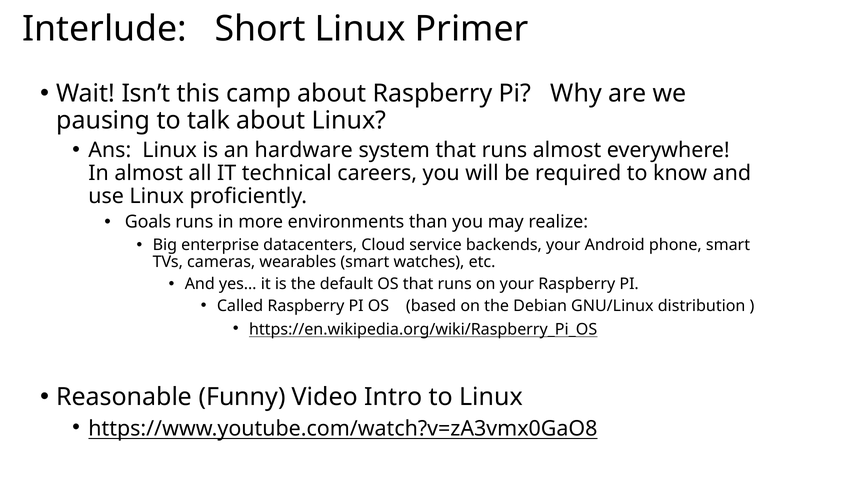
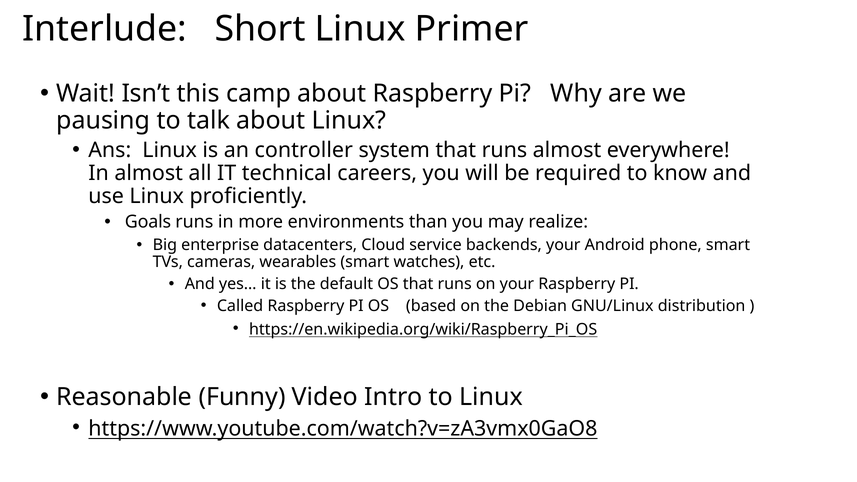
hardware: hardware -> controller
